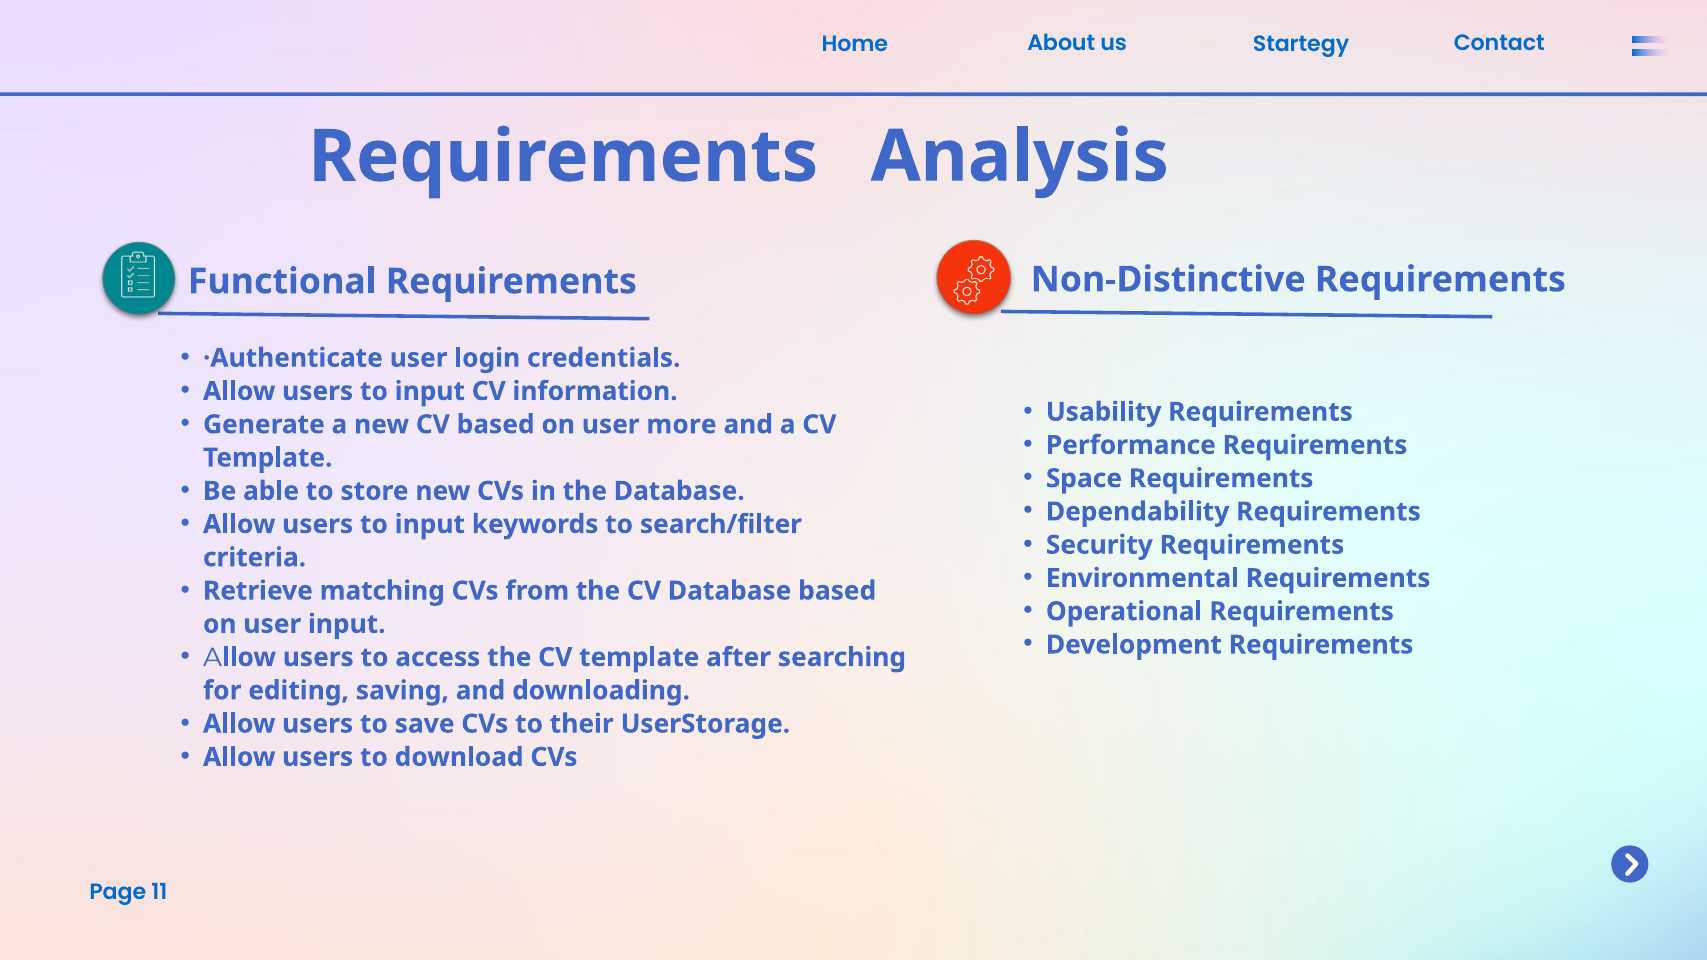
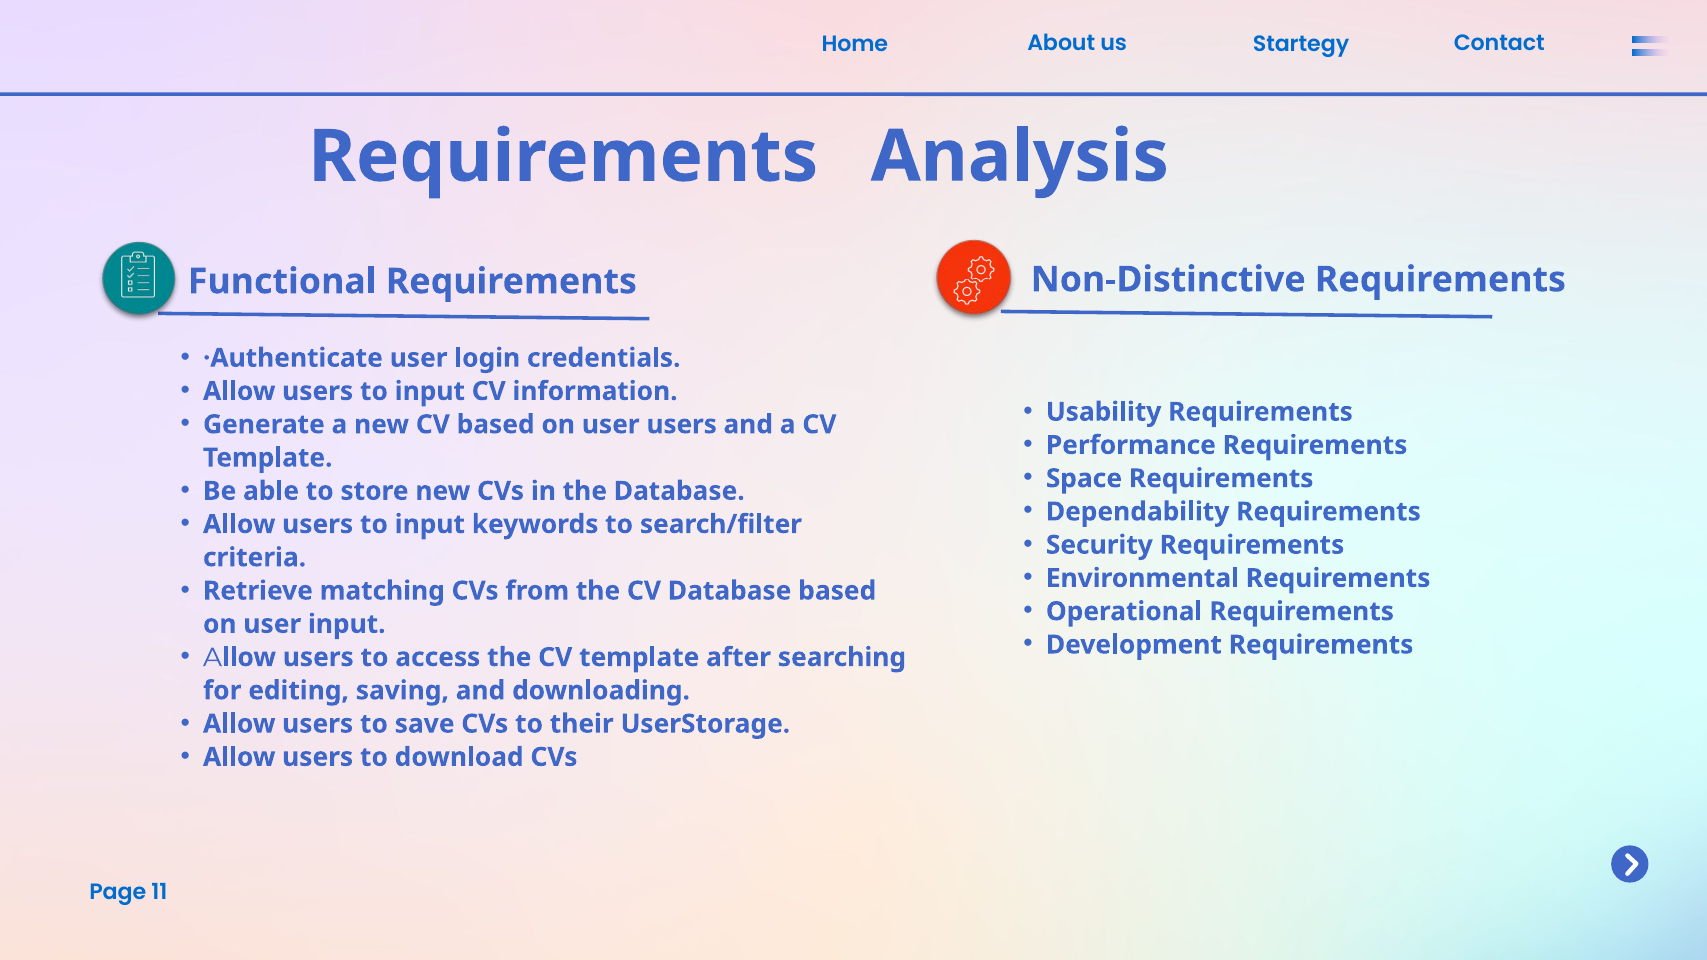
user more: more -> users
